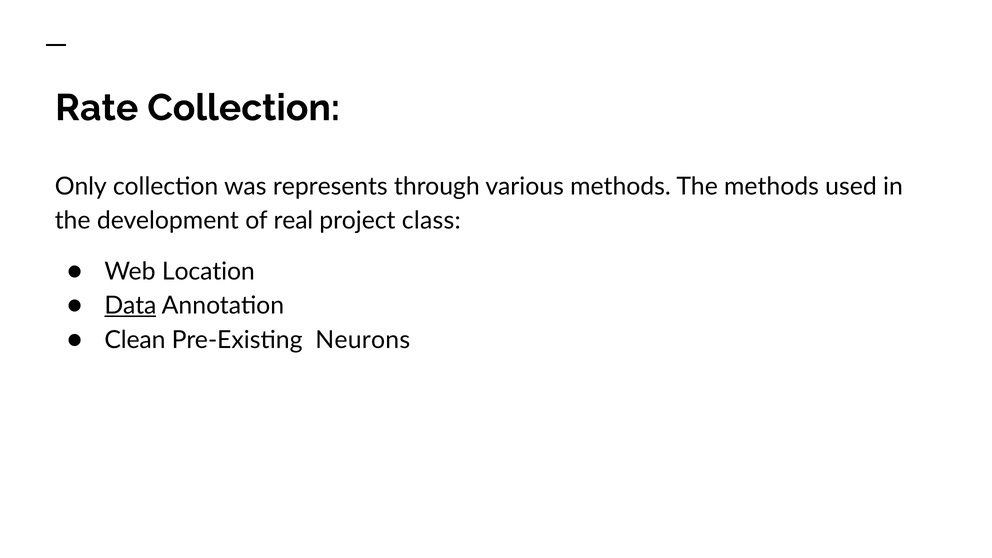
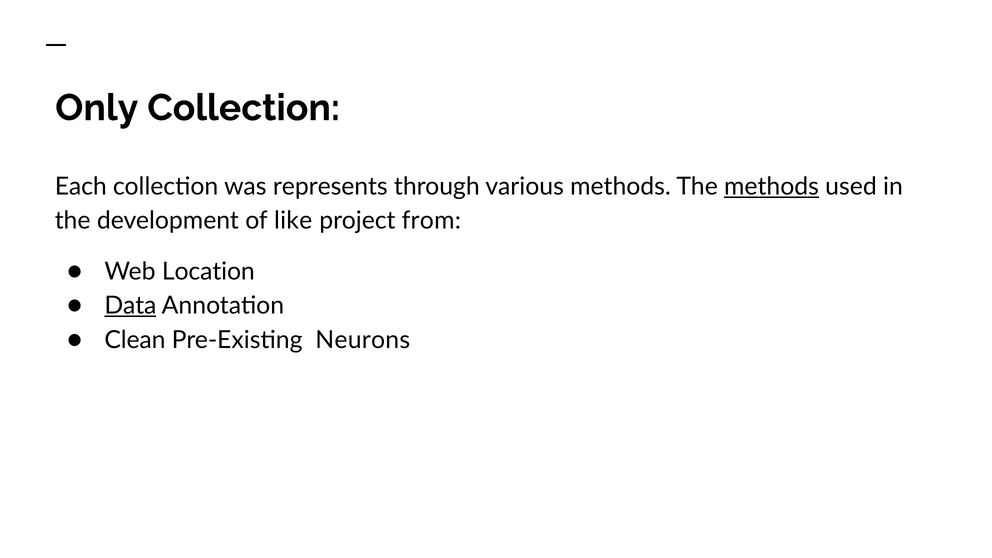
Rate: Rate -> Only
Only: Only -> Each
methods at (772, 187) underline: none -> present
real: real -> like
class: class -> from
